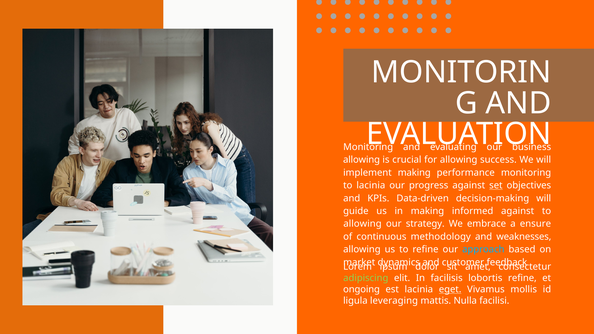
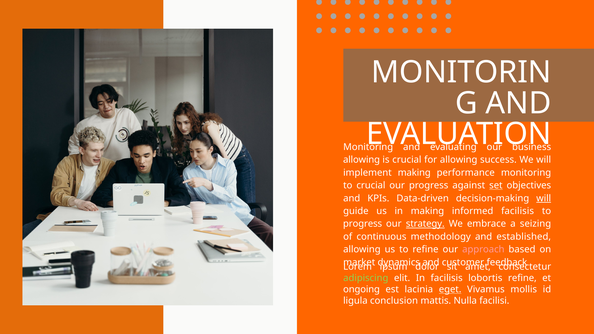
to lacinia: lacinia -> crucial
will at (544, 198) underline: none -> present
informed against: against -> facilisis
allowing at (362, 224): allowing -> progress
strategy underline: none -> present
ensure: ensure -> seizing
weaknesses: weaknesses -> established
approach colour: light blue -> pink
leveraging: leveraging -> conclusion
